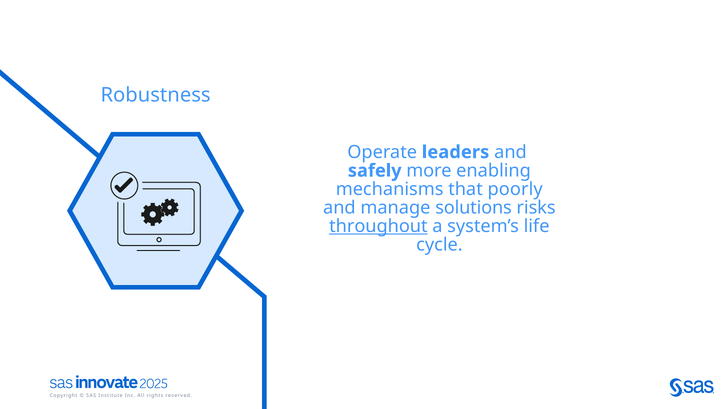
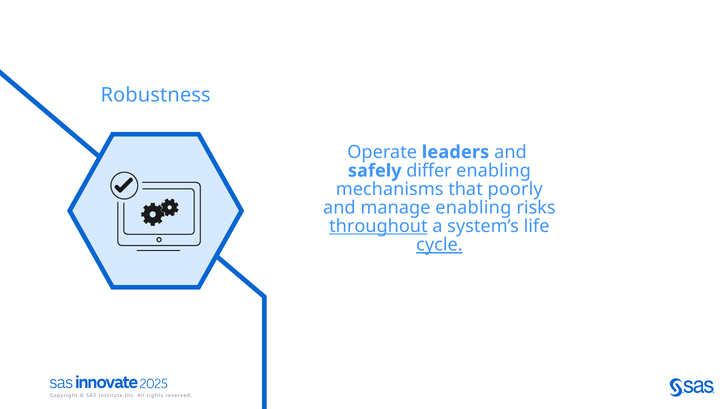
more: more -> differ
manage solutions: solutions -> enabling
cycle underline: none -> present
